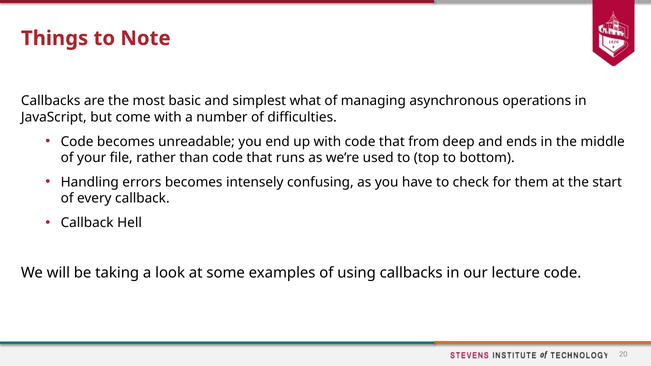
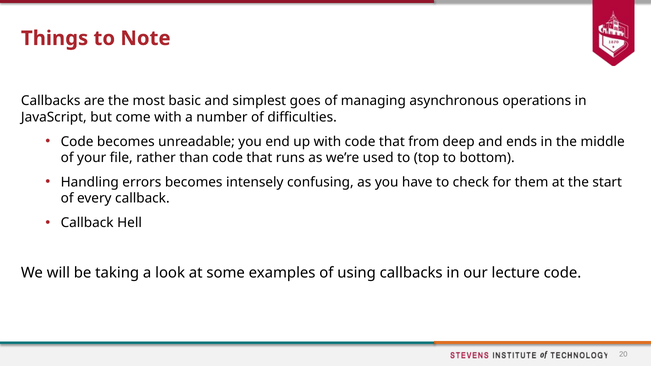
what: what -> goes
